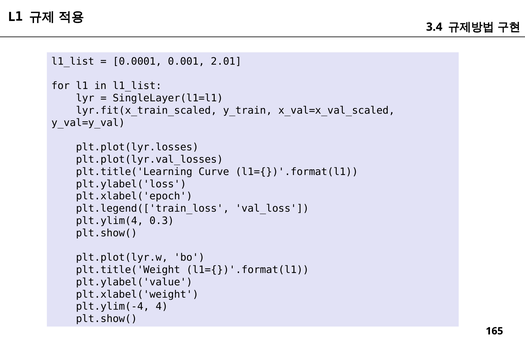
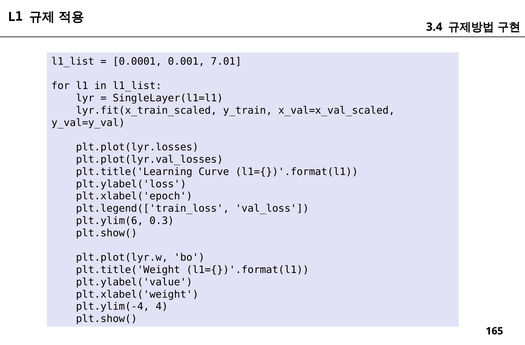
2.01: 2.01 -> 7.01
plt.ylim(4: plt.ylim(4 -> plt.ylim(6
